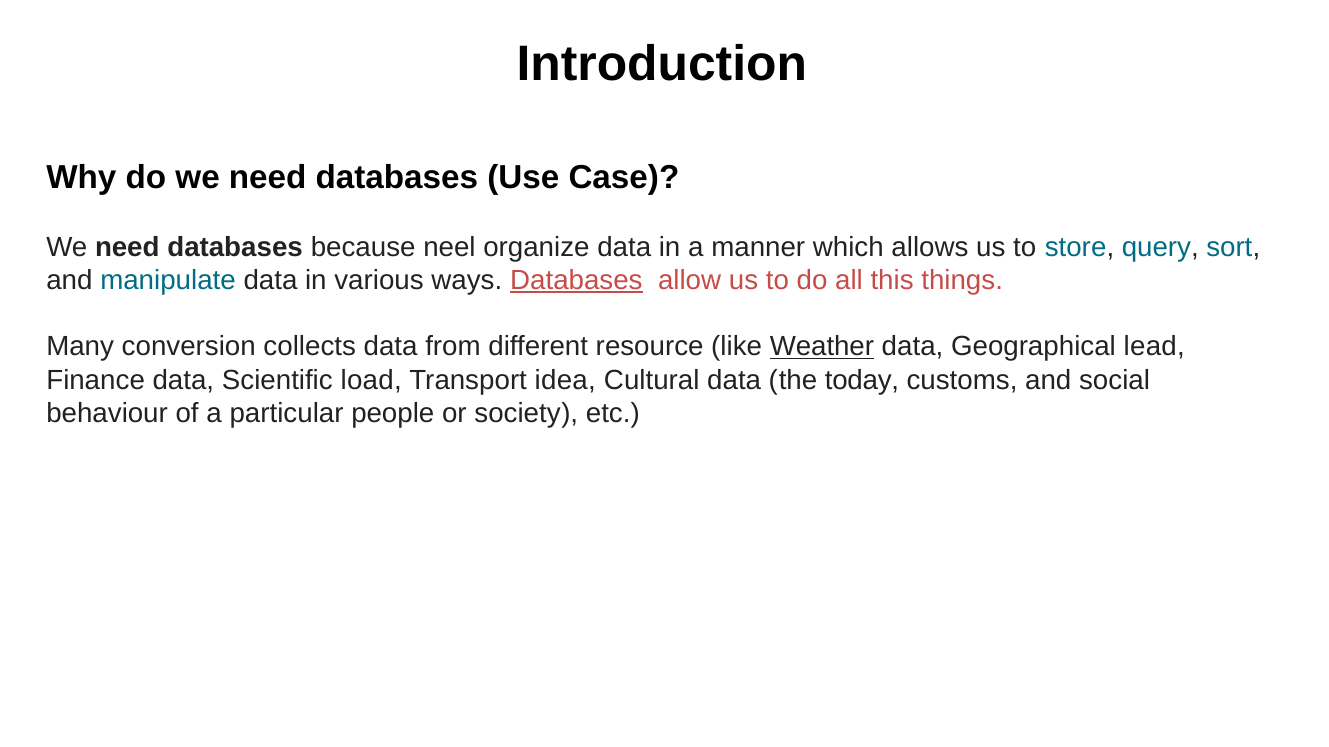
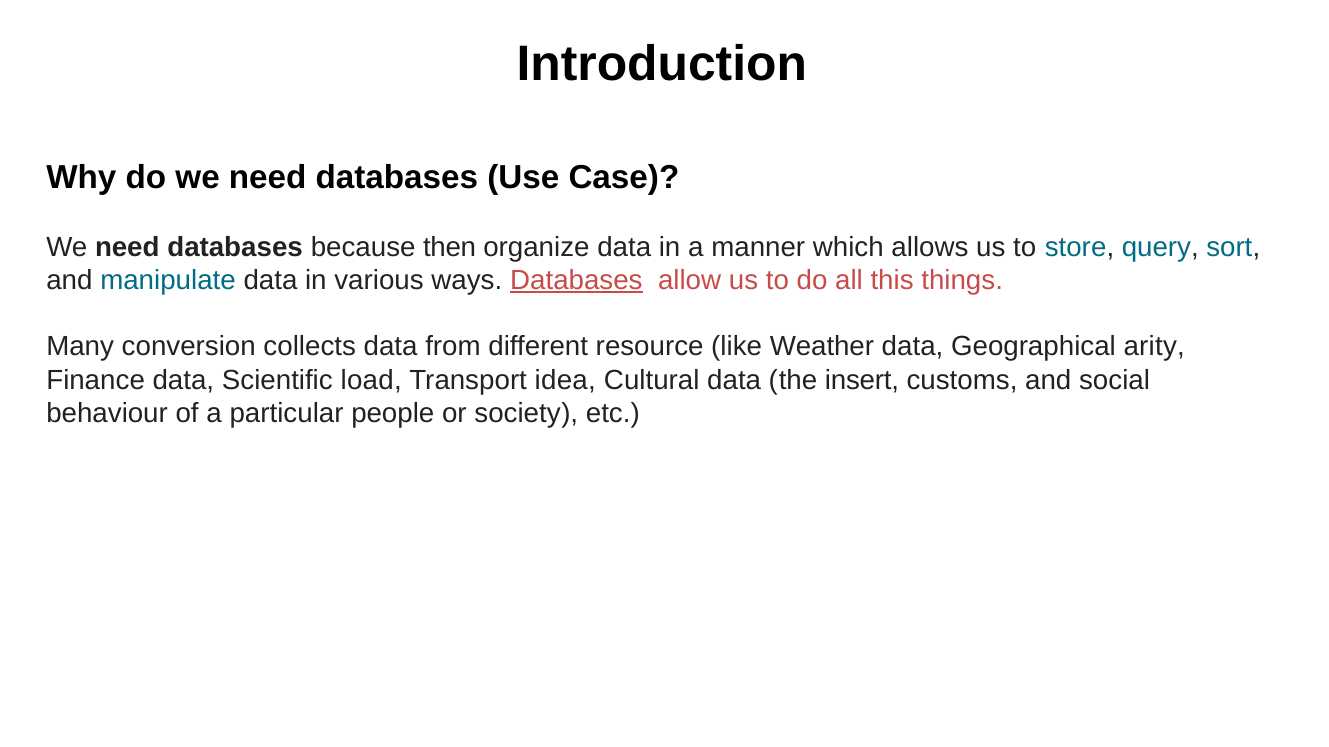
neel: neel -> then
Weather underline: present -> none
lead: lead -> arity
today: today -> insert
